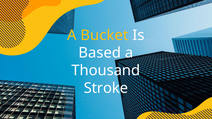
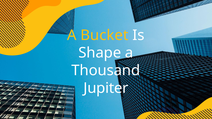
Based: Based -> Shape
Stroke: Stroke -> Jupiter
